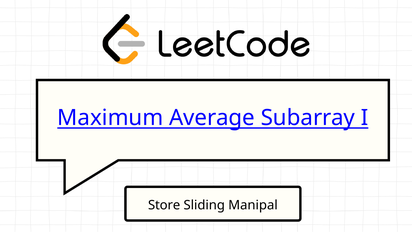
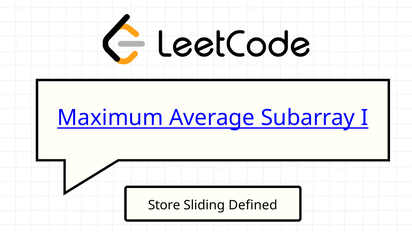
Manipal: Manipal -> Defined
